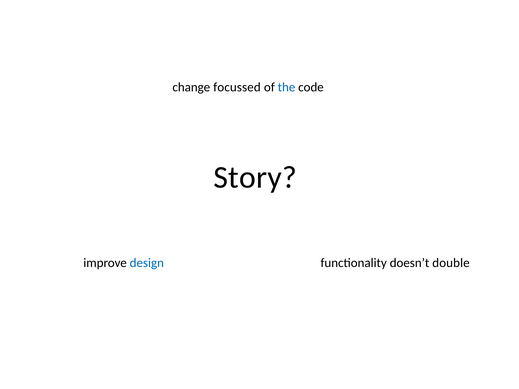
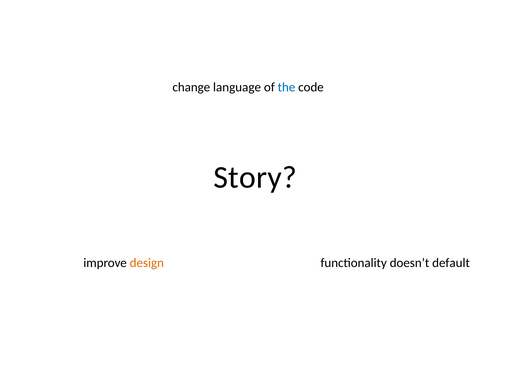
focussed: focussed -> language
design colour: blue -> orange
double: double -> default
